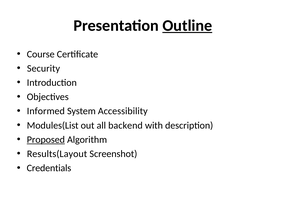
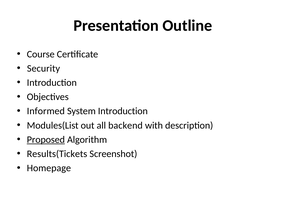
Outline underline: present -> none
System Accessibility: Accessibility -> Introduction
Results(Layout: Results(Layout -> Results(Tickets
Credentials: Credentials -> Homepage
